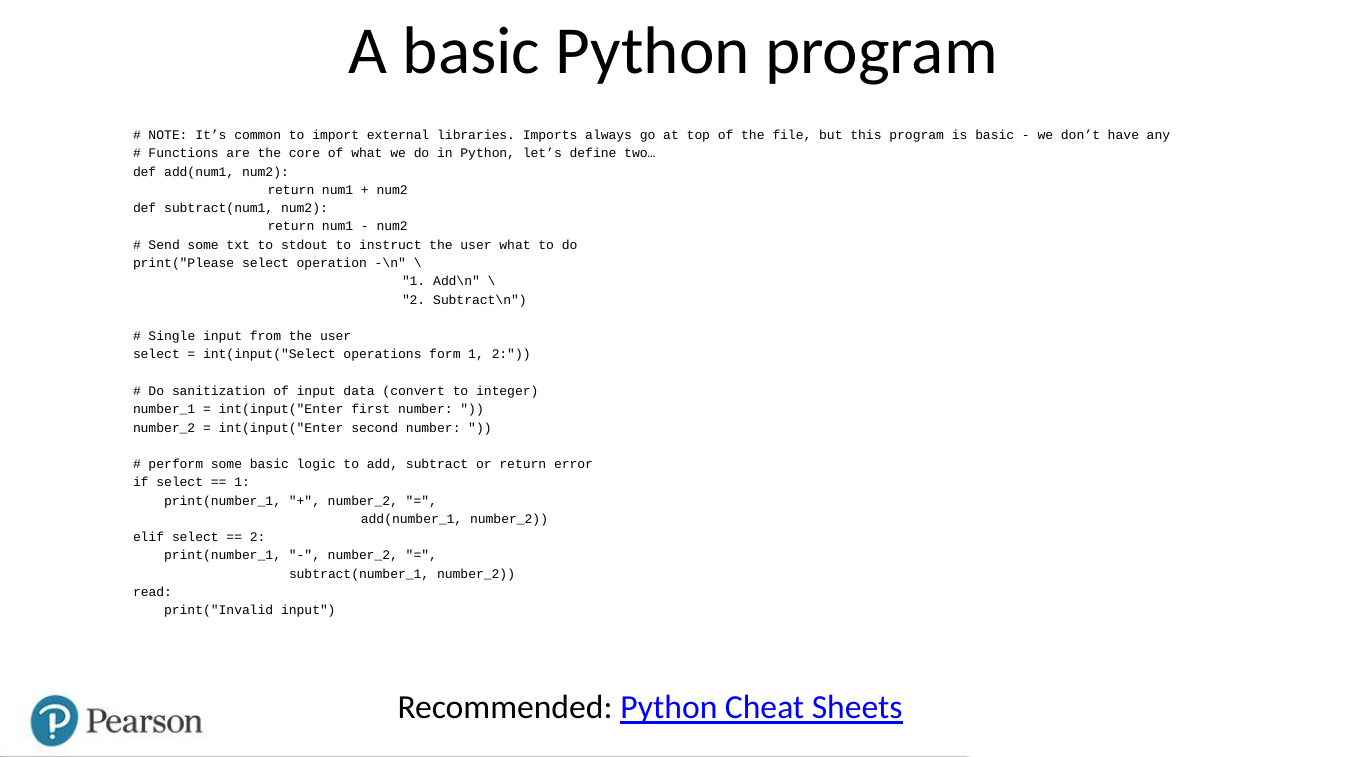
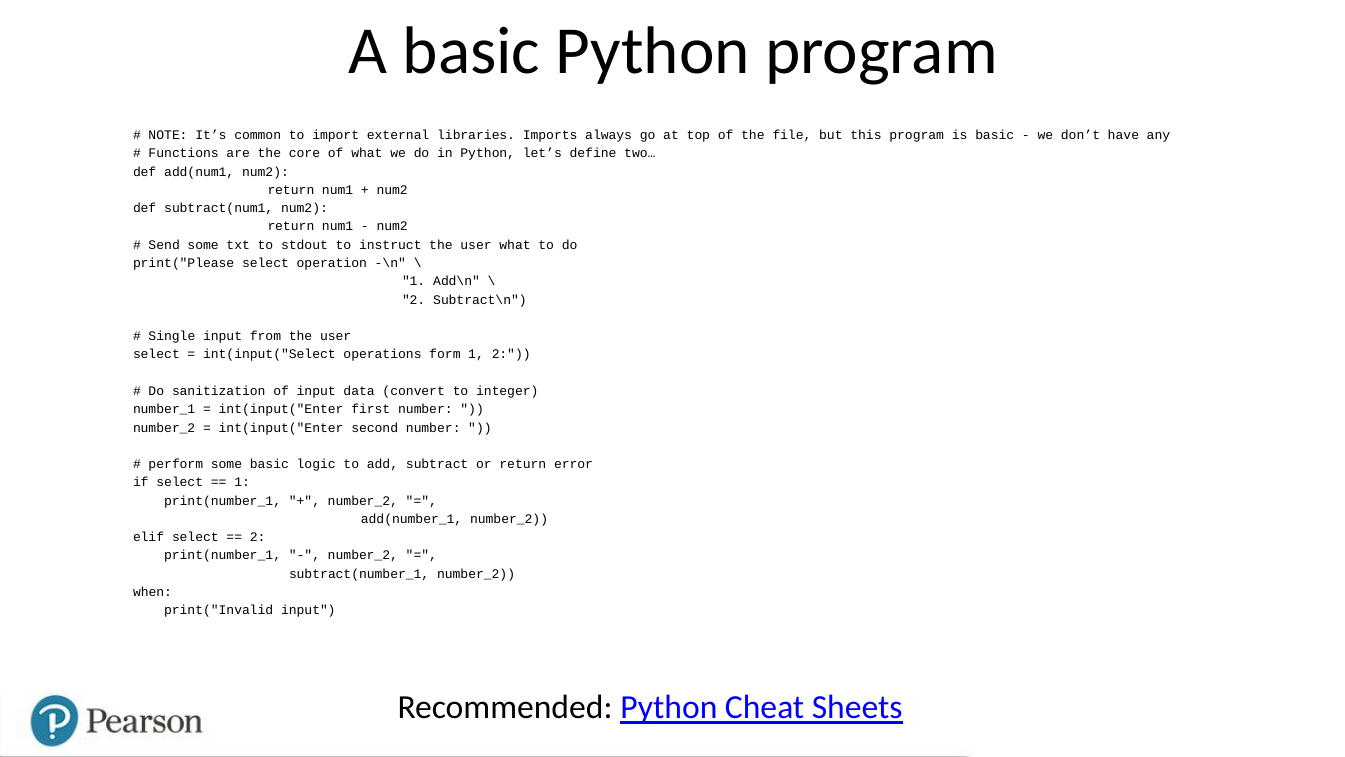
read: read -> when
